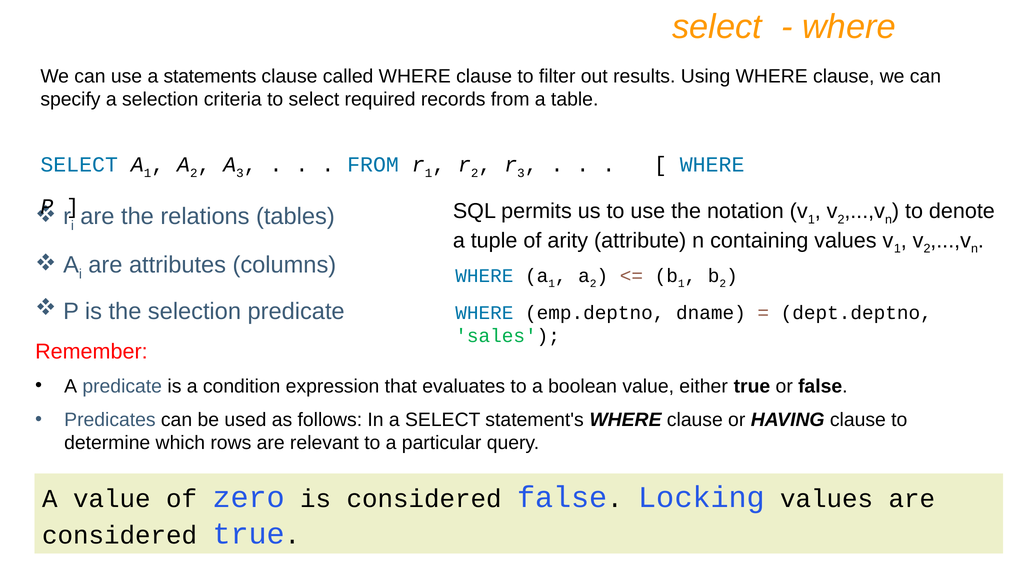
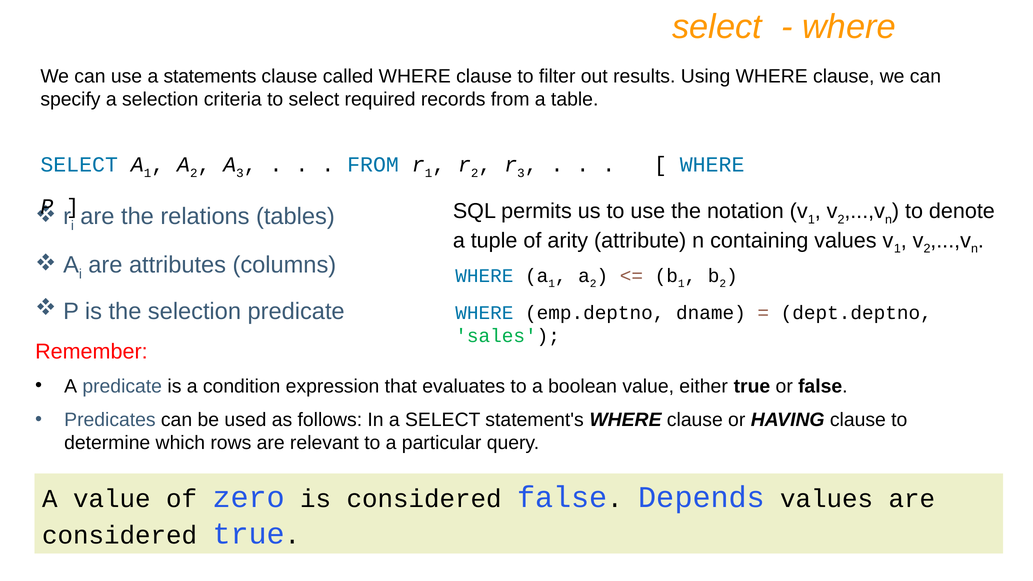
Locking: Locking -> Depends
